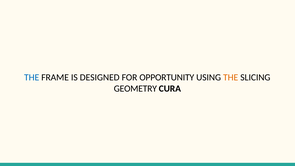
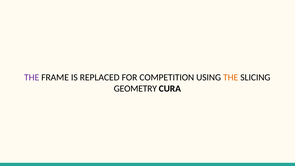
THE at (32, 77) colour: blue -> purple
DESIGNED: DESIGNED -> REPLACED
OPPORTUNITY: OPPORTUNITY -> COMPETITION
